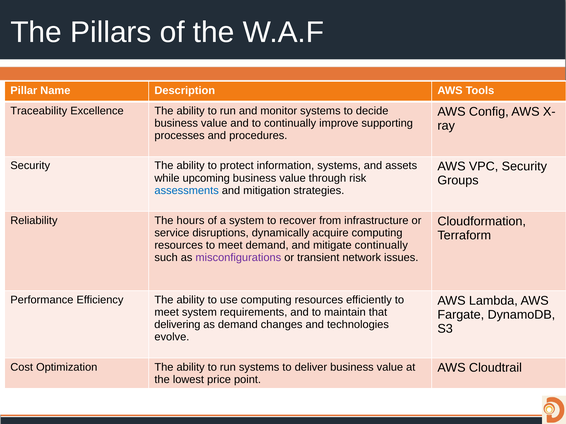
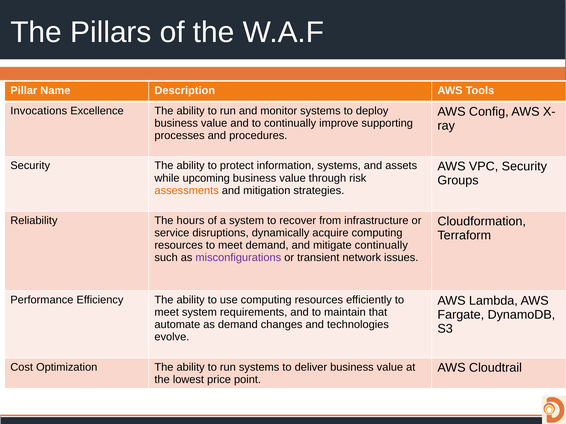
Traceability: Traceability -> Invocations
decide: decide -> deploy
assessments colour: blue -> orange
delivering: delivering -> automate
